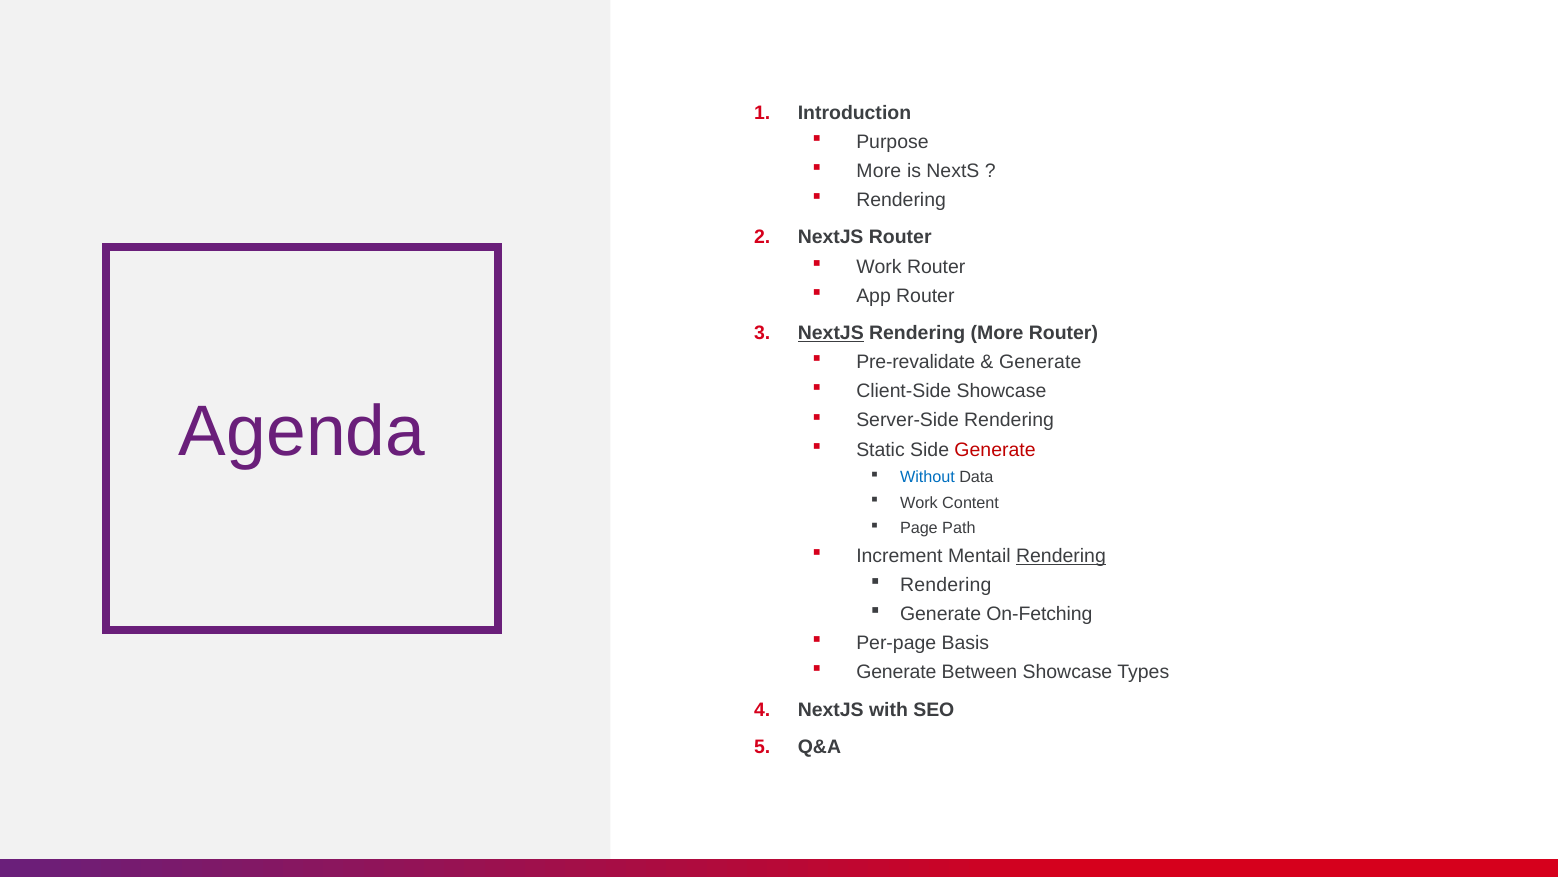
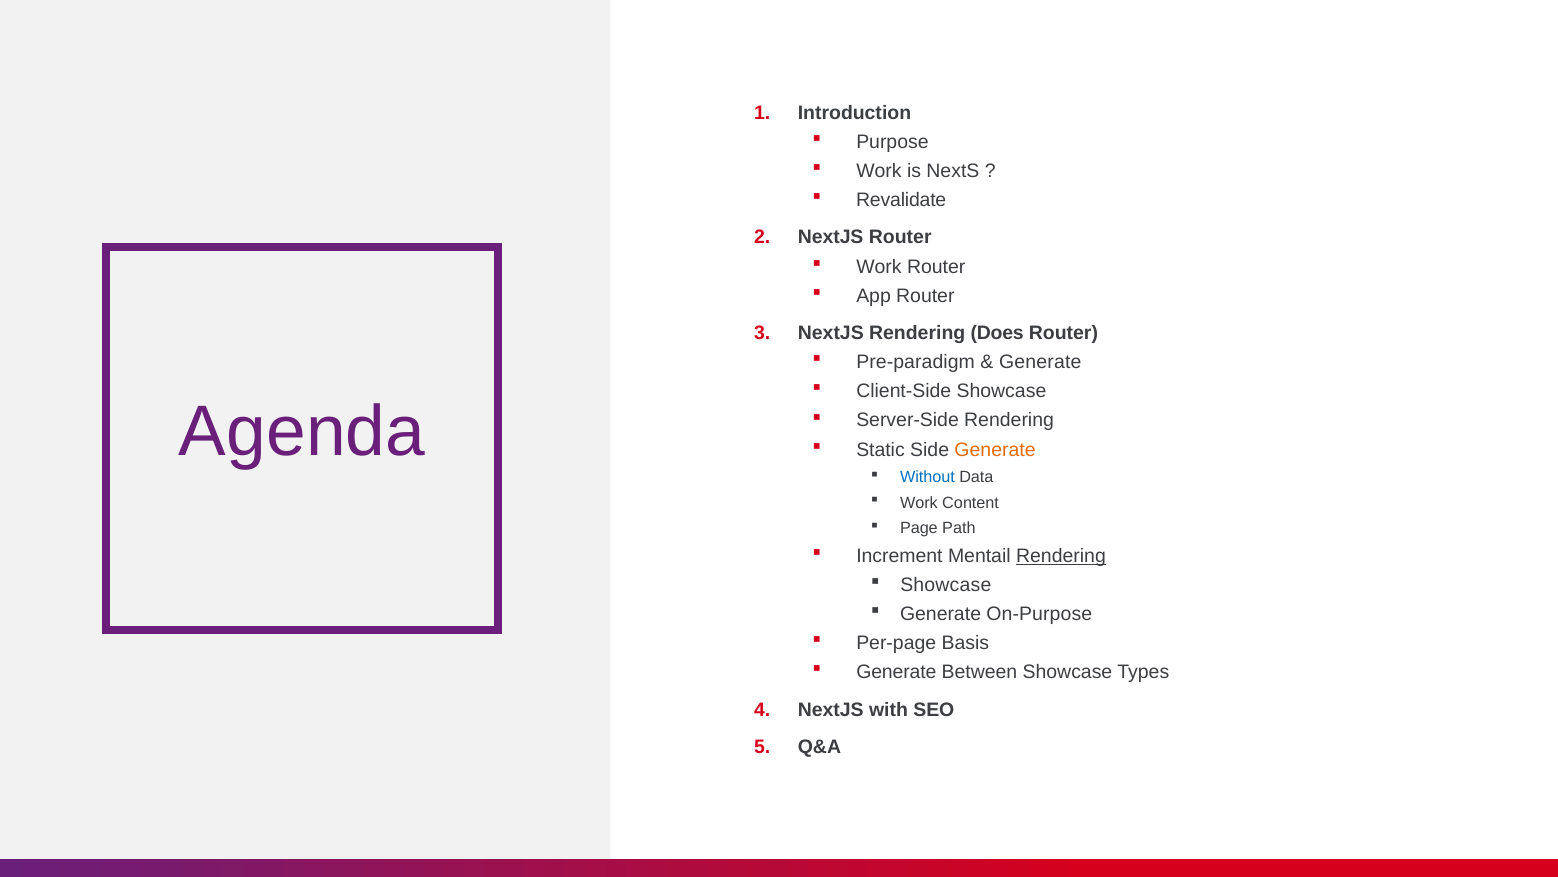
More at (879, 171): More -> Work
Rendering at (901, 200): Rendering -> Revalidate
NextJS at (831, 333) underline: present -> none
Rendering More: More -> Does
Pre-revalidate: Pre-revalidate -> Pre-paradigm
Generate at (995, 449) colour: red -> orange
Rendering at (946, 585): Rendering -> Showcase
On-Fetching: On-Fetching -> On-Purpose
